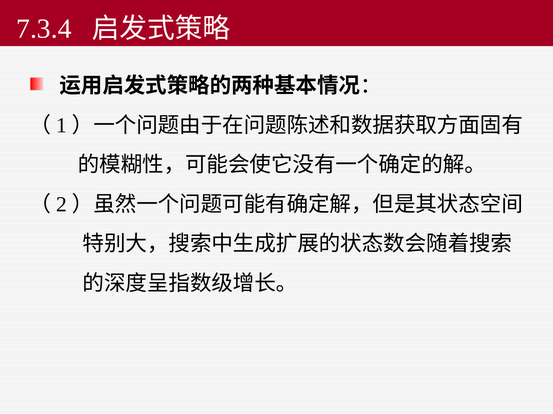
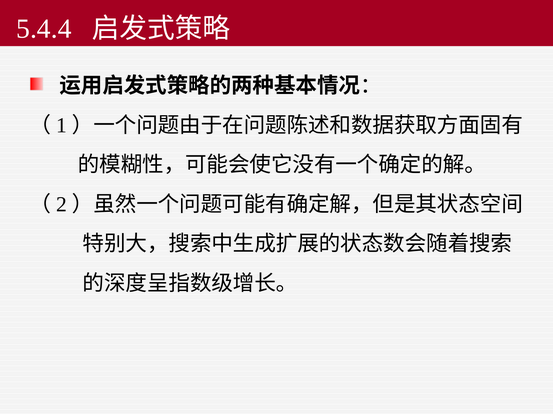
7.3.4: 7.3.4 -> 5.4.4
